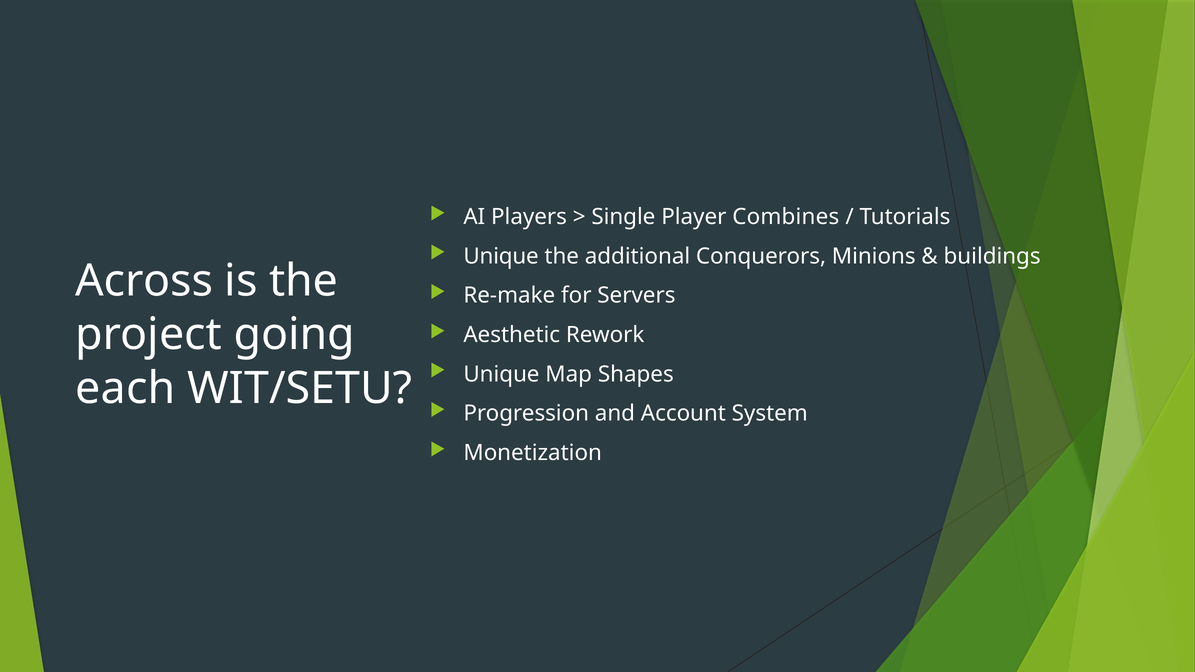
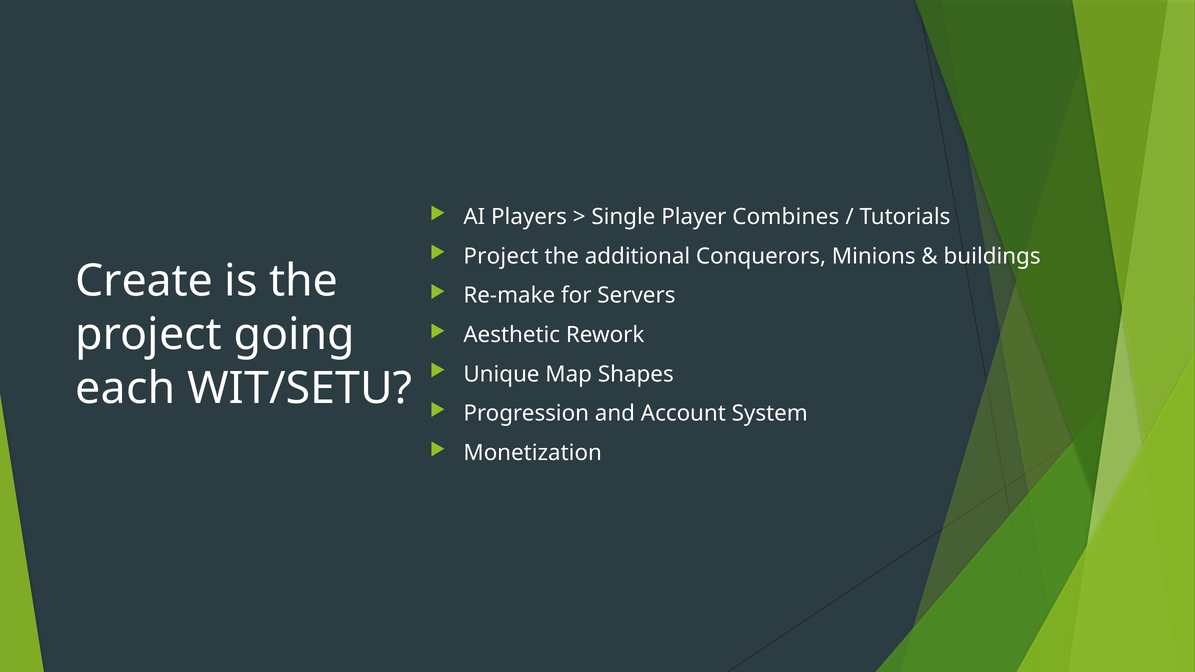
Unique at (501, 256): Unique -> Project
Across: Across -> Create
